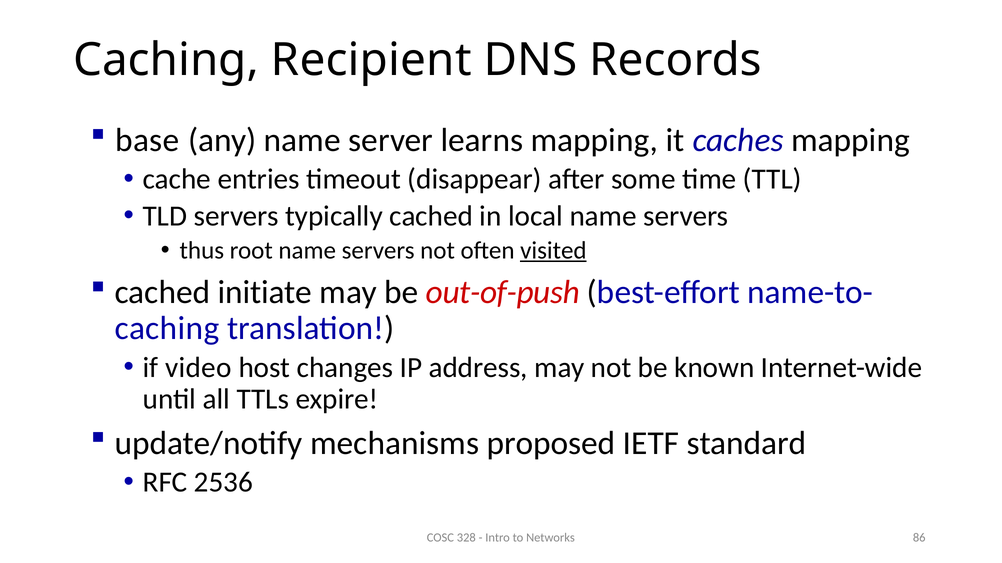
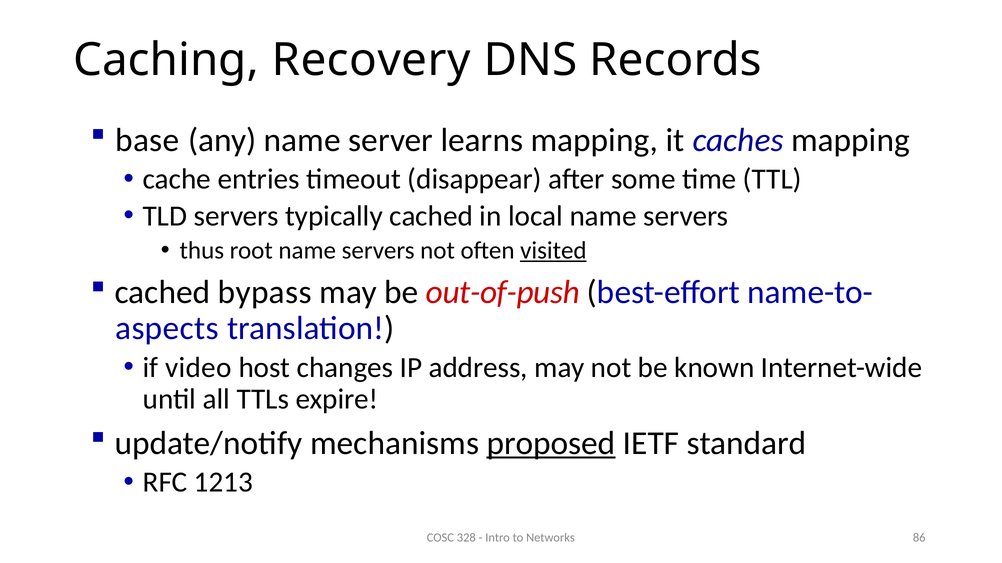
Recipient: Recipient -> Recovery
initiate: initiate -> bypass
caching at (167, 329): caching -> aspects
proposed underline: none -> present
2536: 2536 -> 1213
